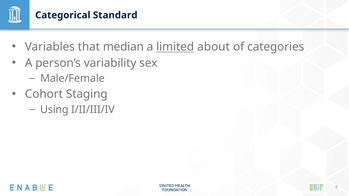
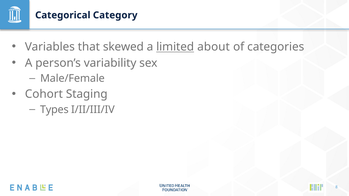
Standard: Standard -> Category
median: median -> skewed
Using: Using -> Types
